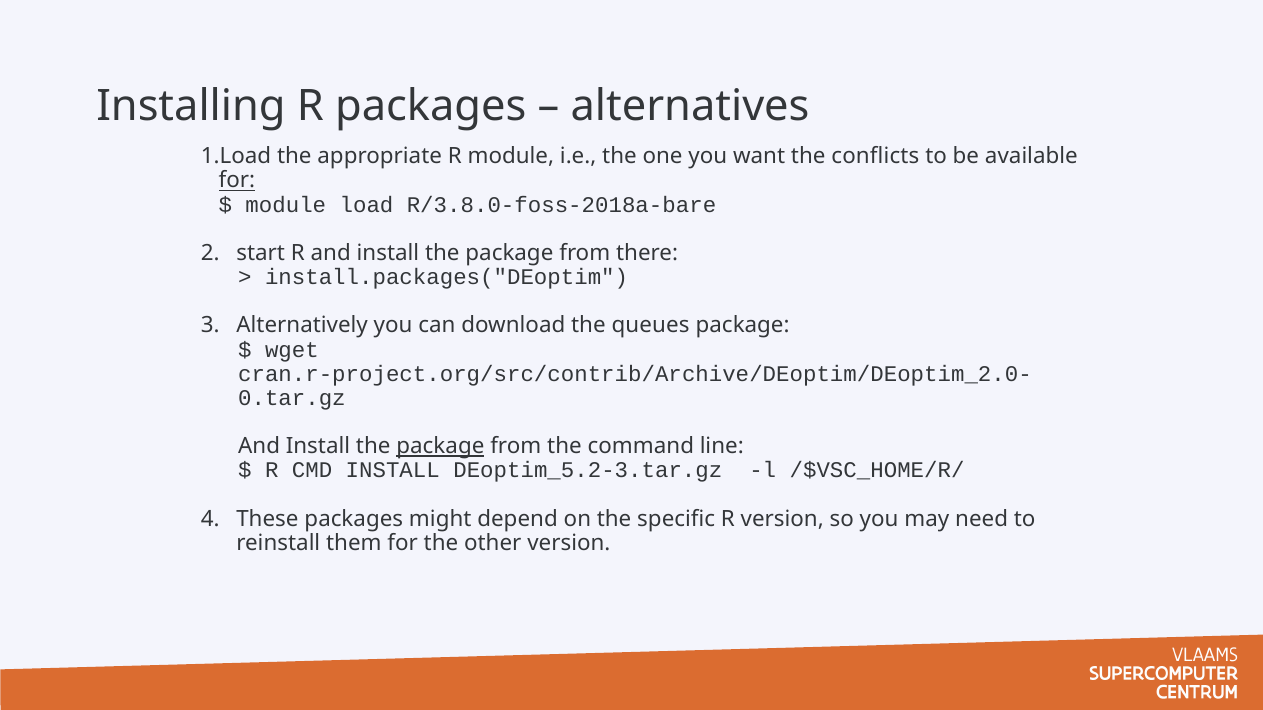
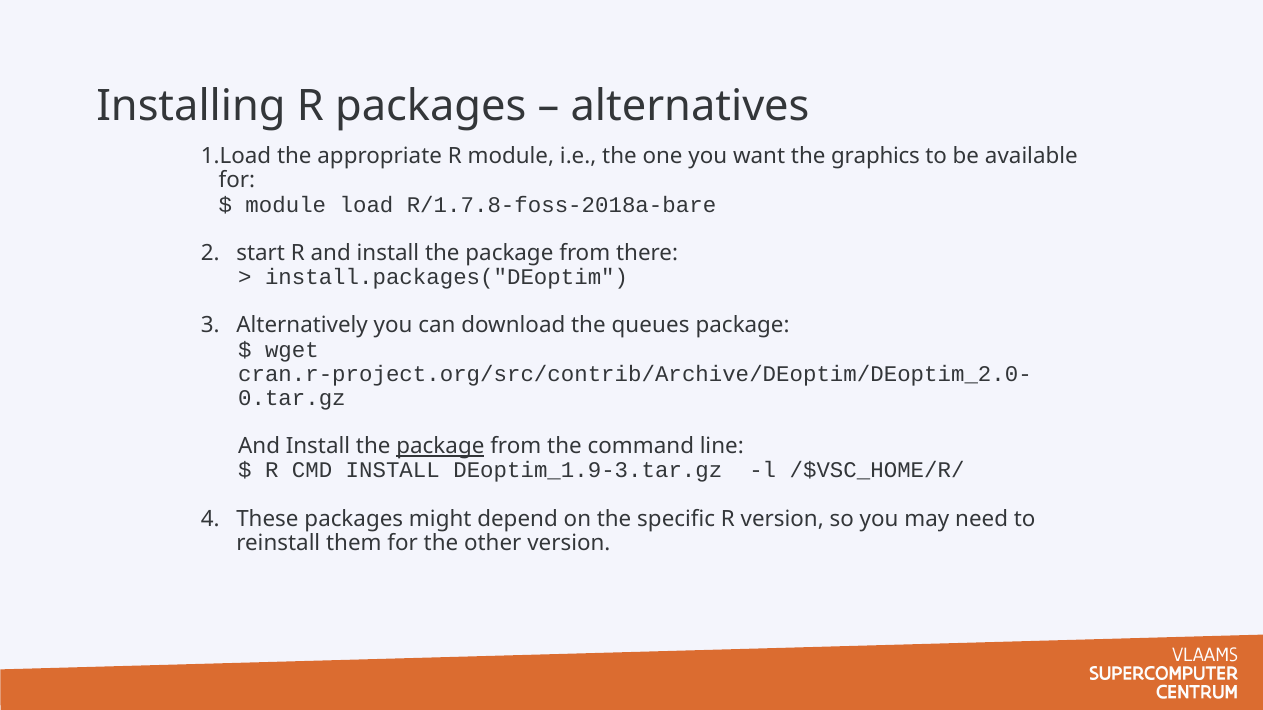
conflicts: conflicts -> graphics
for at (237, 181) underline: present -> none
R/3.8.0-foss-2018a-bare: R/3.8.0-foss-2018a-bare -> R/1.7.8-foss-2018a-bare
DEoptim_5.2-3.tar.gz: DEoptim_5.2-3.tar.gz -> DEoptim_1.9-3.tar.gz
